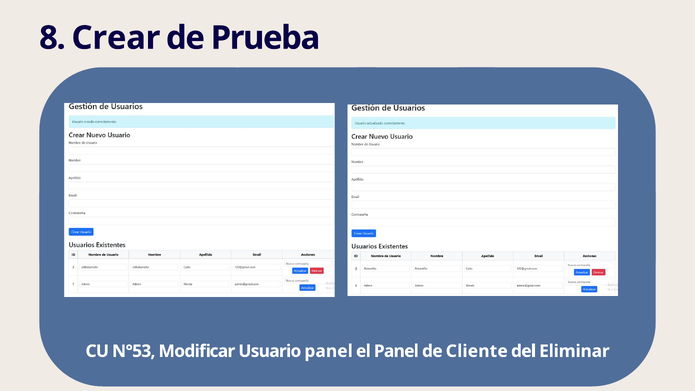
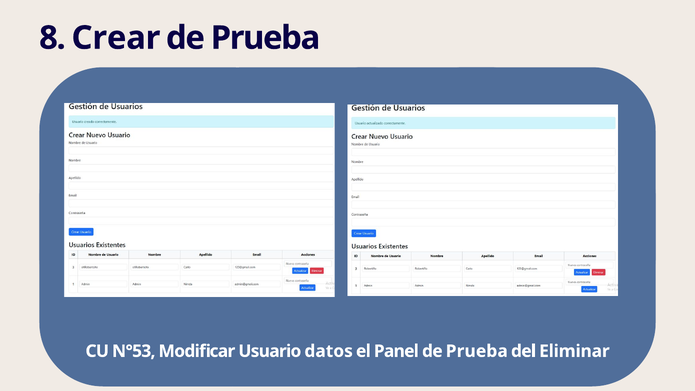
Usuario panel: panel -> datos
Panel de Cliente: Cliente -> Prueba
